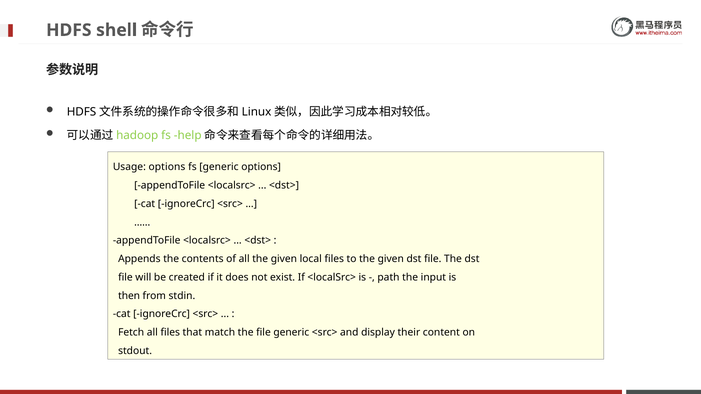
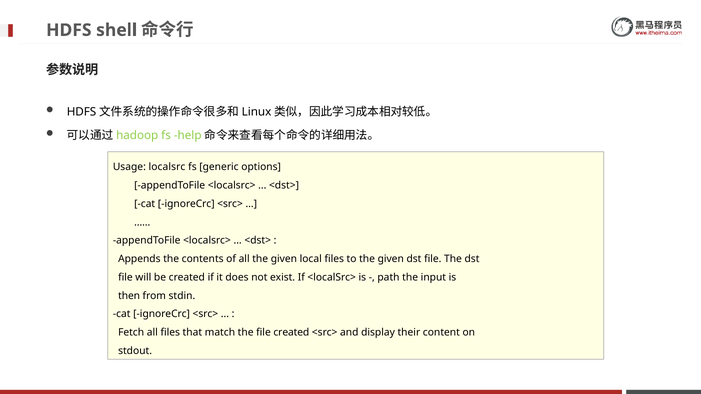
Usage options: options -> localsrc
file generic: generic -> created
